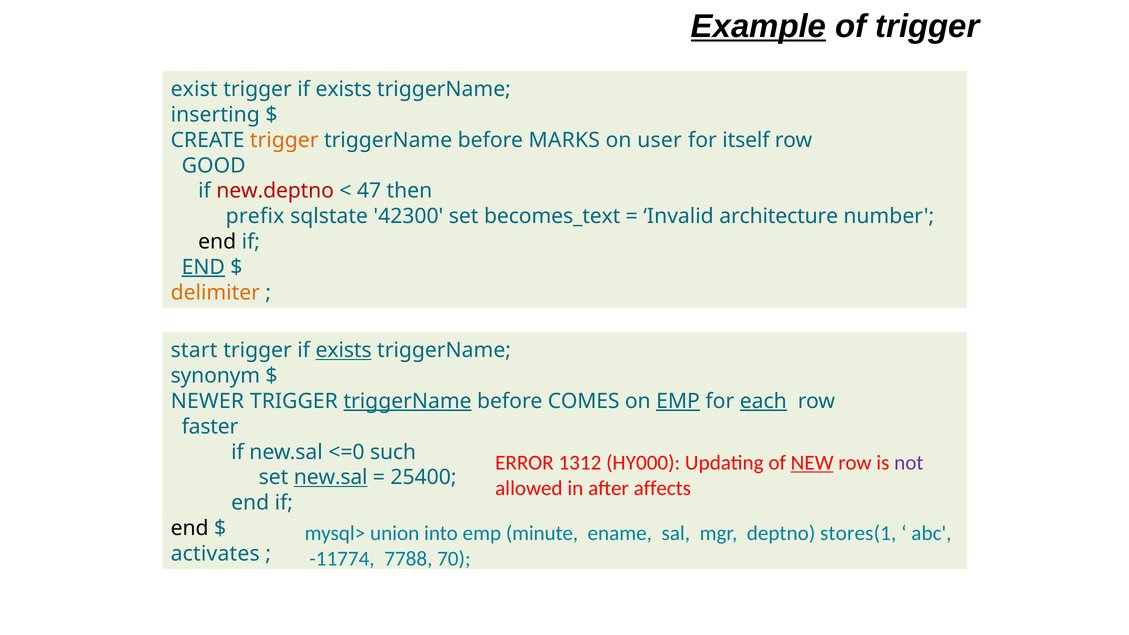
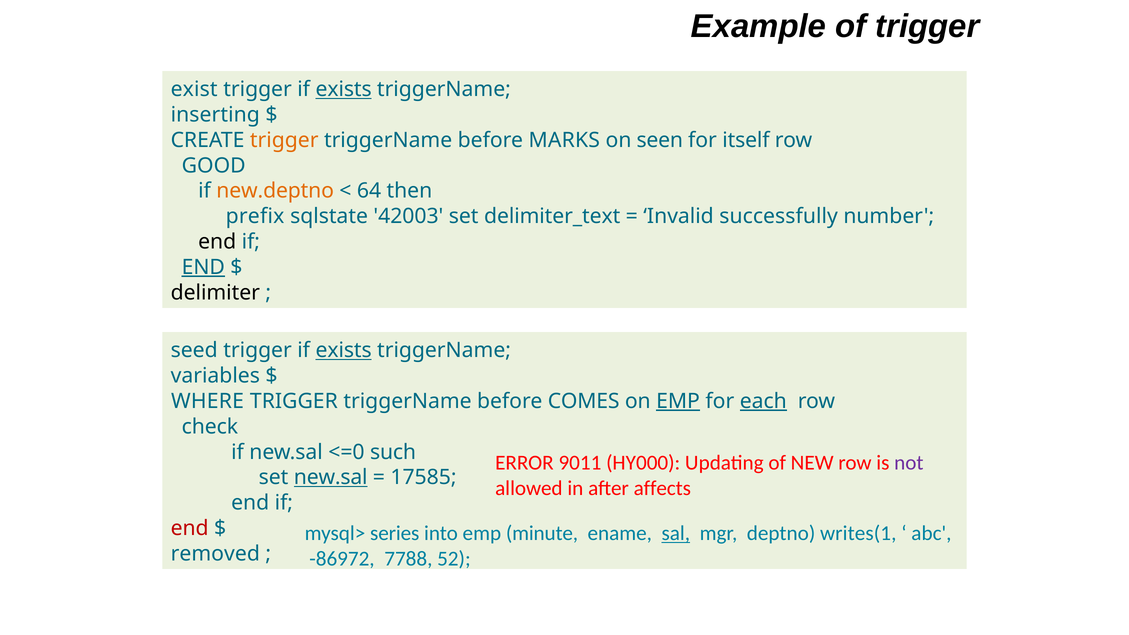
Example underline: present -> none
exists at (344, 89) underline: none -> present
user: user -> seen
new.deptno colour: red -> orange
47: 47 -> 64
42300: 42300 -> 42003
becomes_text: becomes_text -> delimiter_text
architecture: architecture -> successfully
delimiter colour: orange -> black
start: start -> seed
synonym: synonym -> variables
NEWER: NEWER -> WHERE
triggerName at (408, 401) underline: present -> none
faster: faster -> check
1312: 1312 -> 9011
NEW underline: present -> none
25400: 25400 -> 17585
end at (190, 528) colour: black -> red
union: union -> series
sal underline: none -> present
stores(1: stores(1 -> writes(1
activates: activates -> removed
-11774: -11774 -> -86972
70: 70 -> 52
